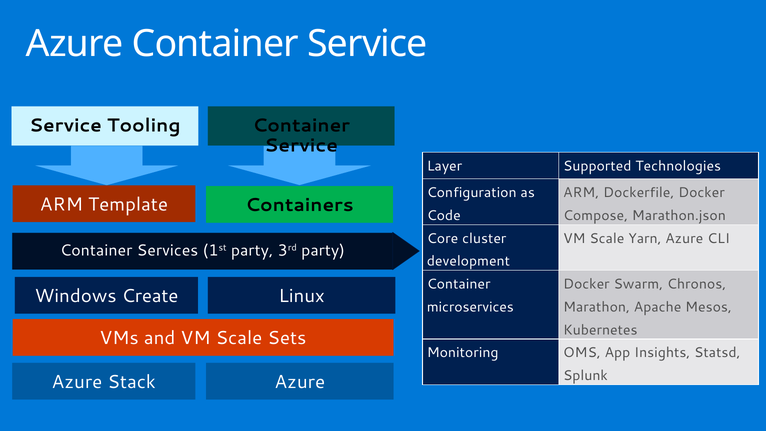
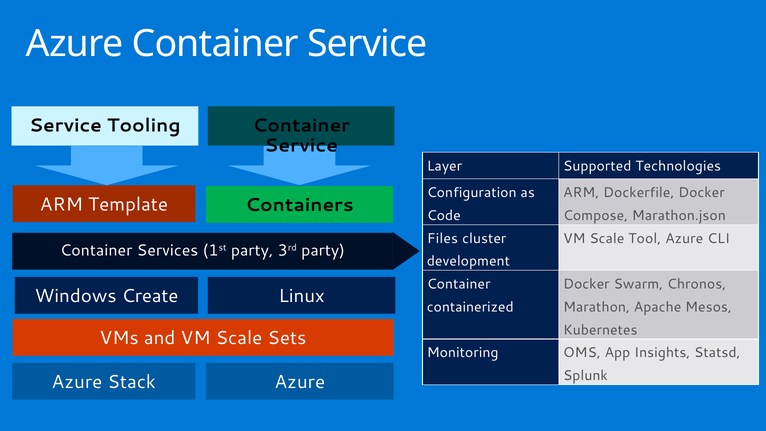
Core: Core -> Files
Yarn: Yarn -> Tool
microservices: microservices -> containerized
